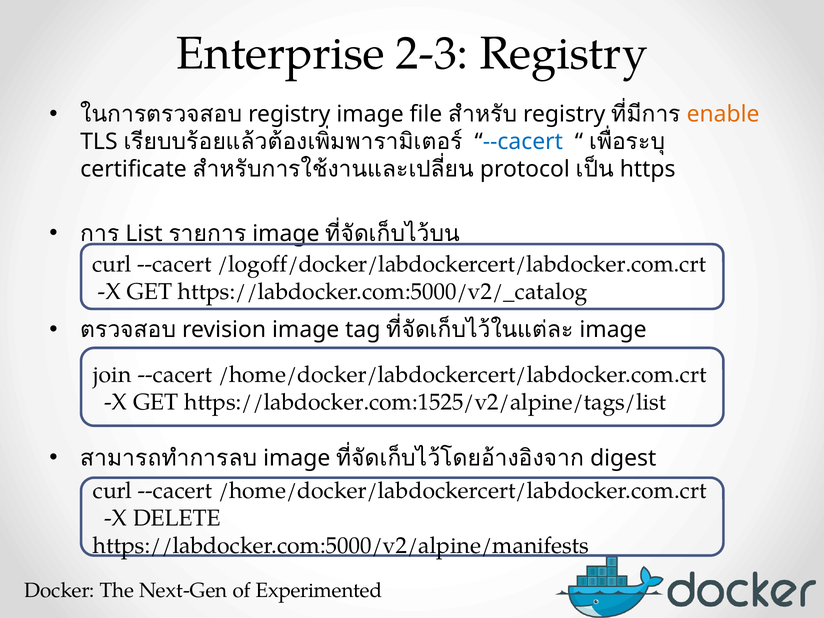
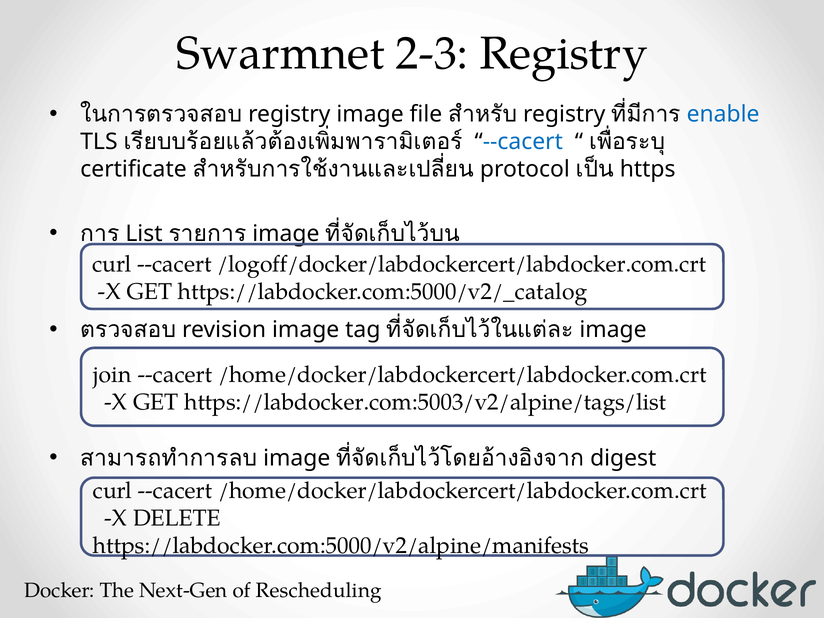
Enterprise: Enterprise -> Swarmnet
enable colour: orange -> blue
https://labdocker.com:1525/v2/alpine/tags/list: https://labdocker.com:1525/v2/alpine/tags/list -> https://labdocker.com:5003/v2/alpine/tags/list
Experimented: Experimented -> Rescheduling
